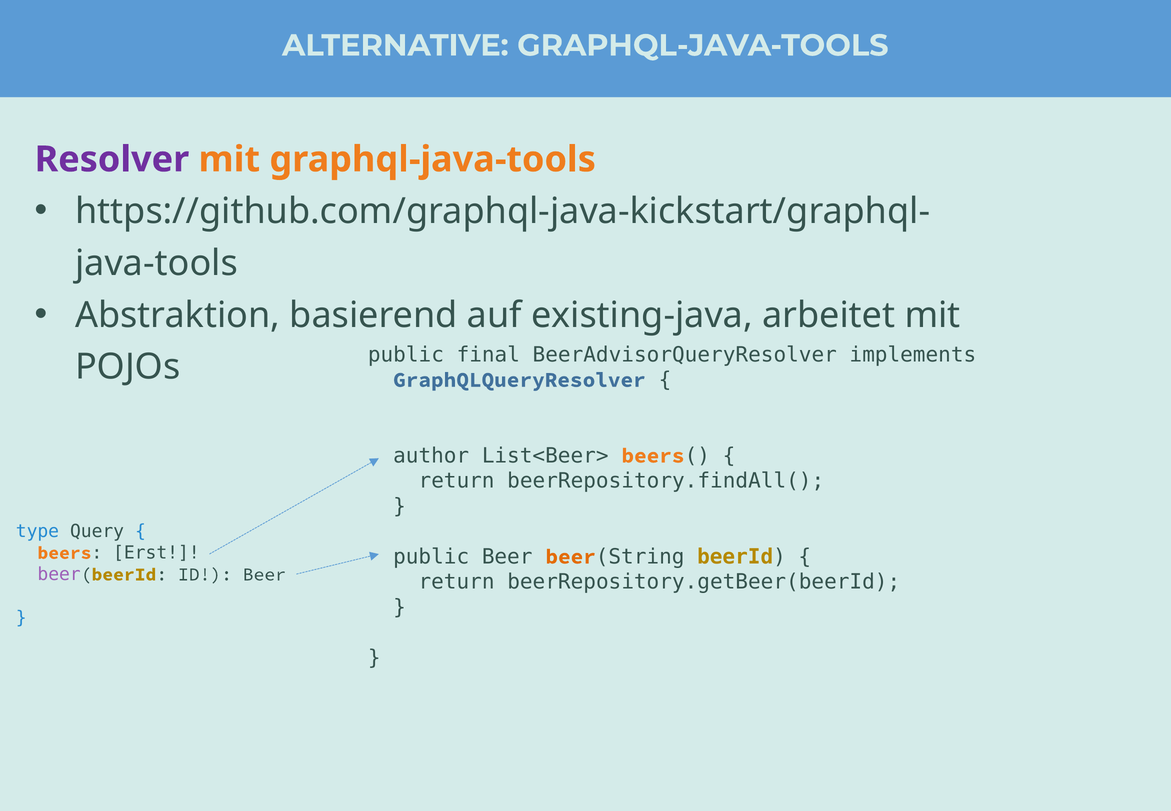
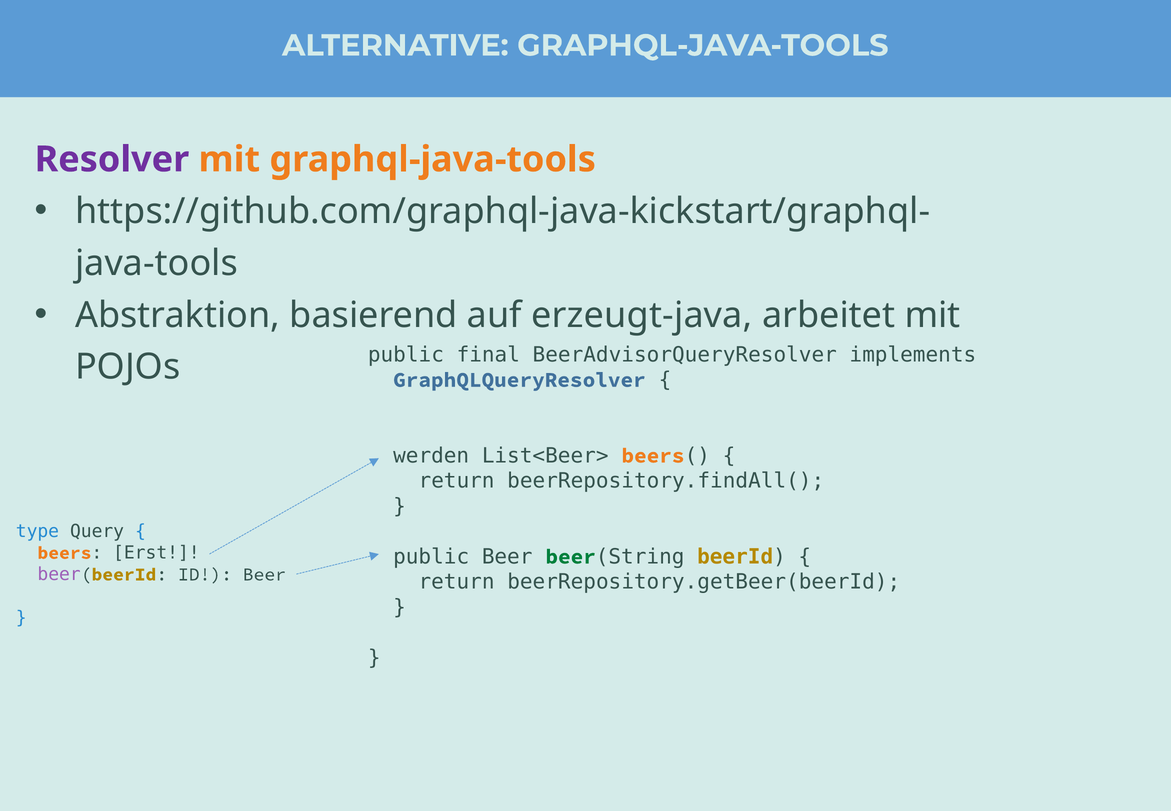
existing-java: existing-java -> erzeugt-java
author: author -> werden
beer at (571, 556) colour: orange -> green
